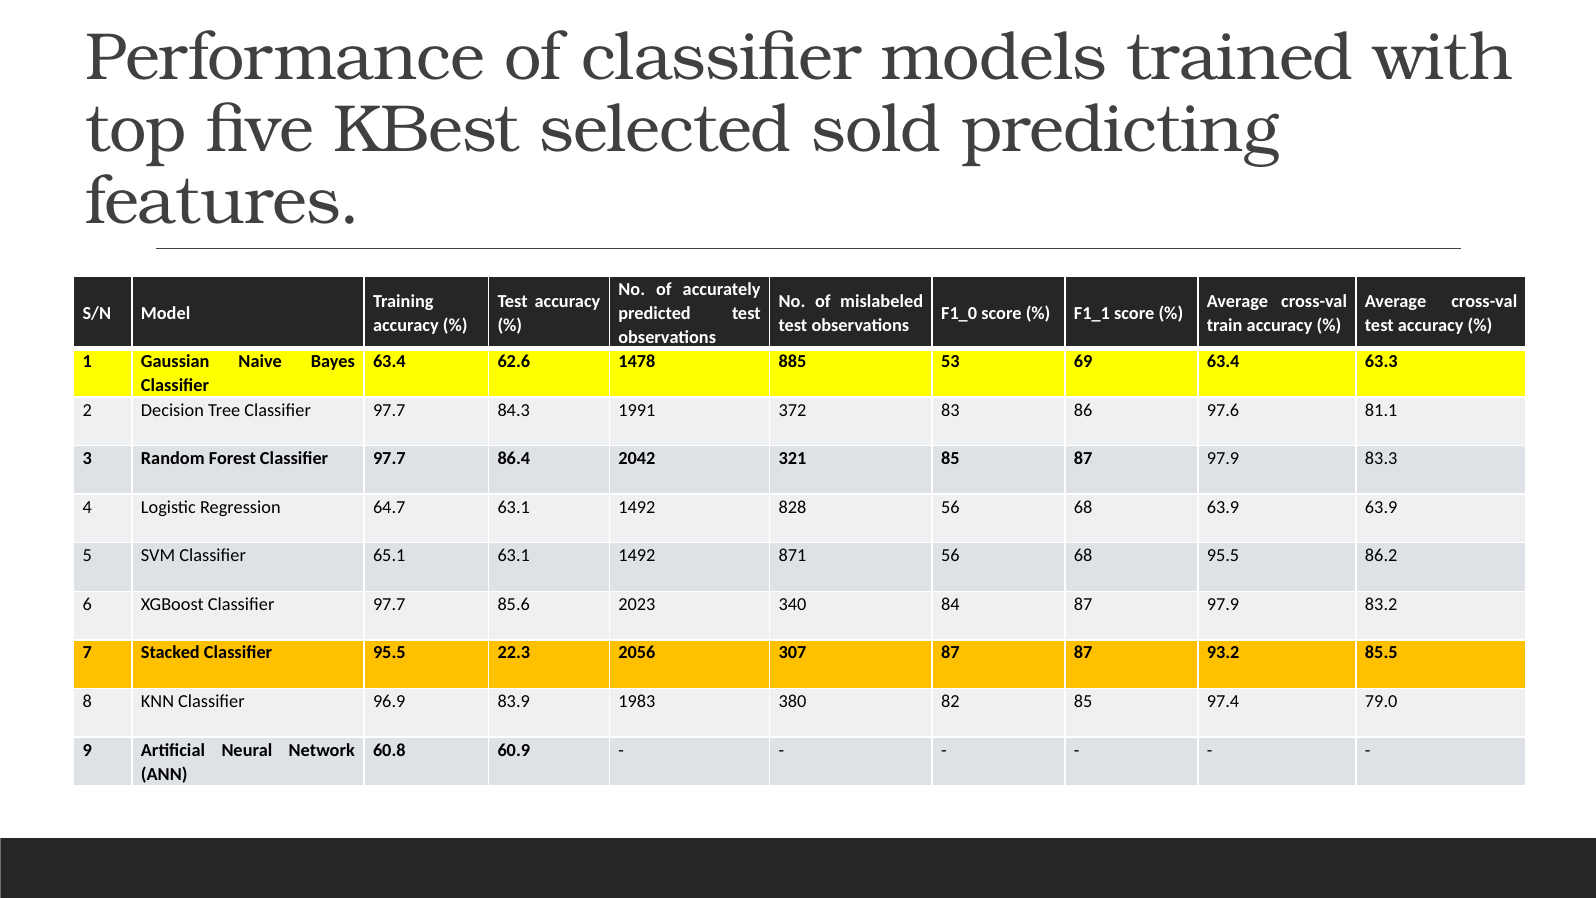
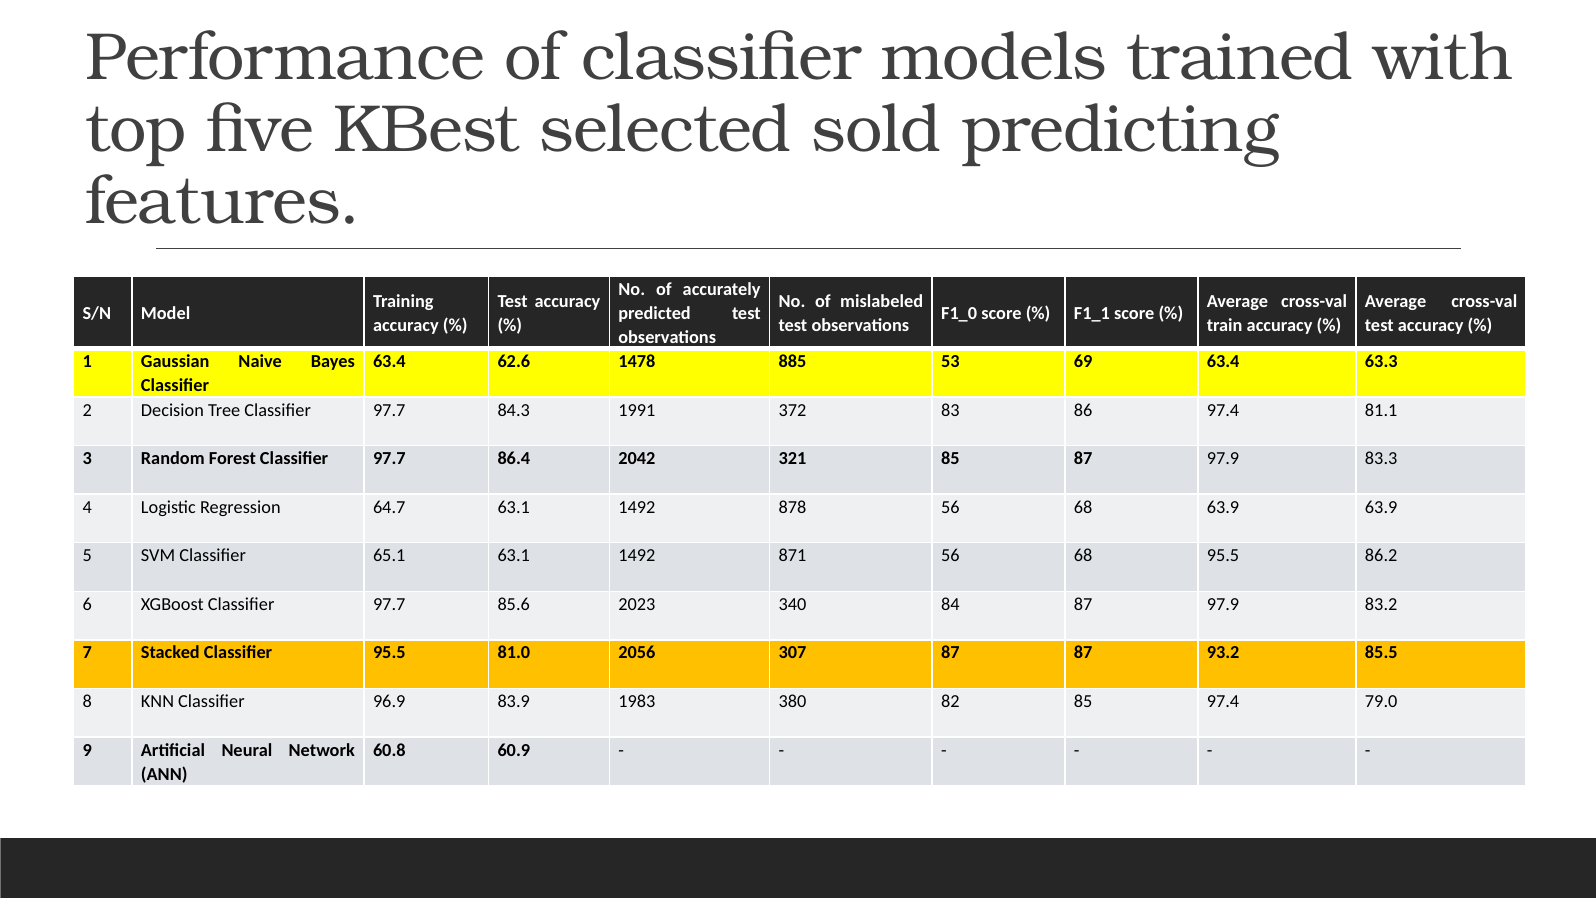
86 97.6: 97.6 -> 97.4
828: 828 -> 878
22.3: 22.3 -> 81.0
